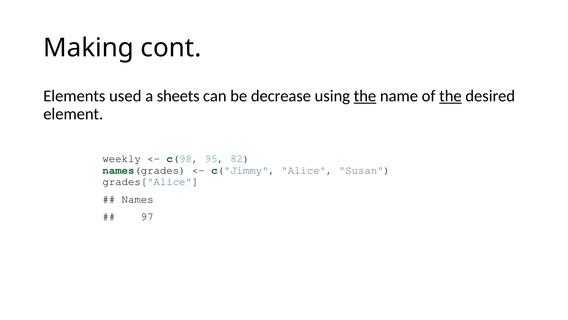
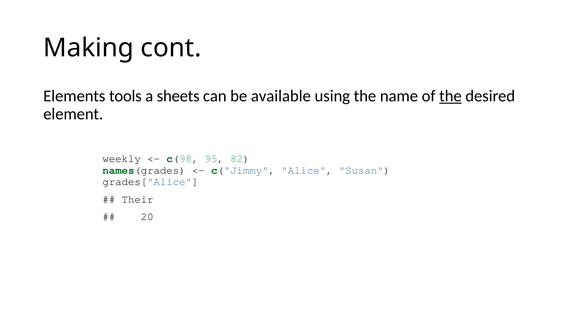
used: used -> tools
decrease: decrease -> available
the at (365, 96) underline: present -> none
Names: Names -> Their
97: 97 -> 20
